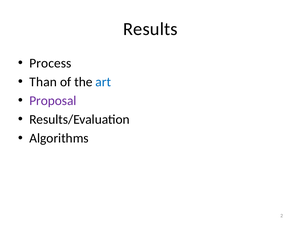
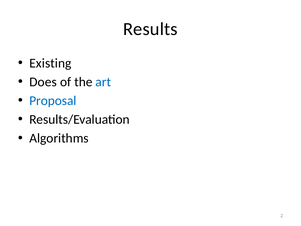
Process: Process -> Existing
Than: Than -> Does
Proposal colour: purple -> blue
